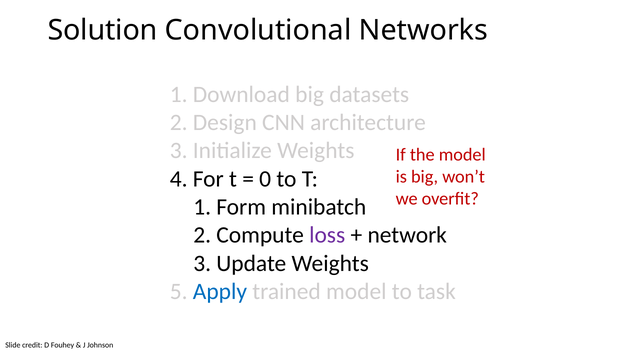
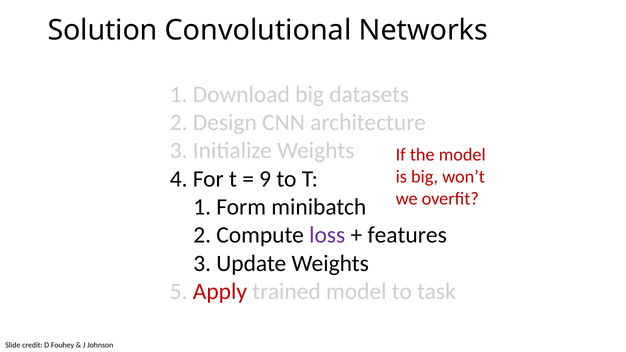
0: 0 -> 9
network: network -> features
Apply colour: blue -> red
